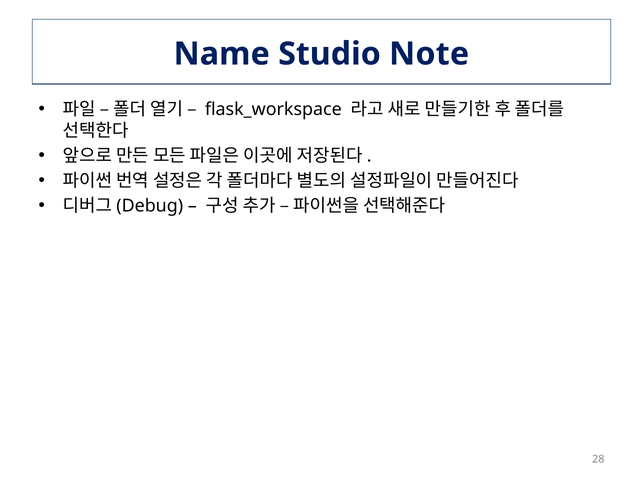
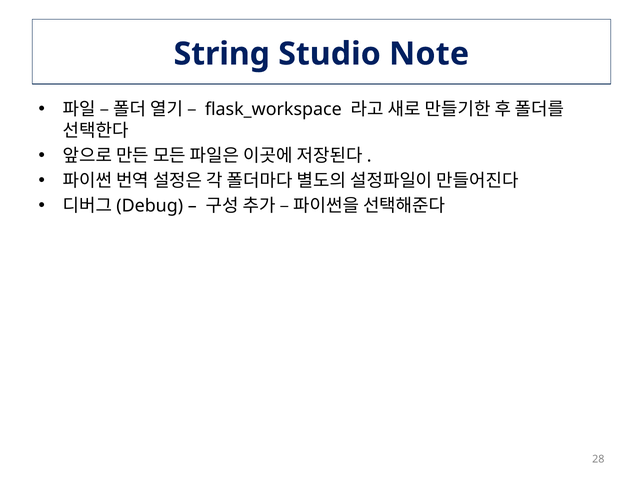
Name: Name -> String
